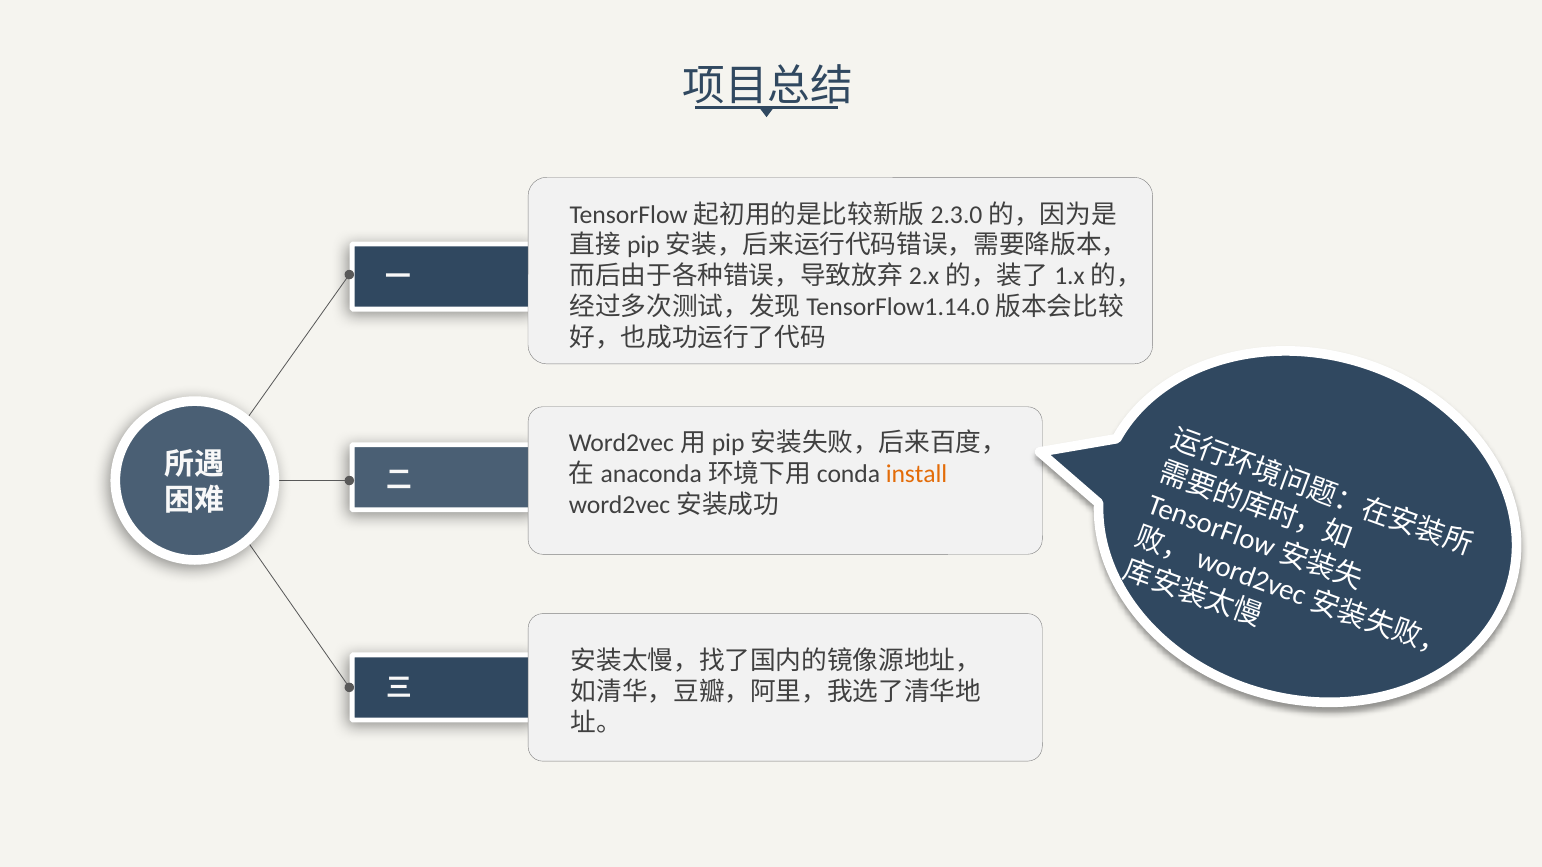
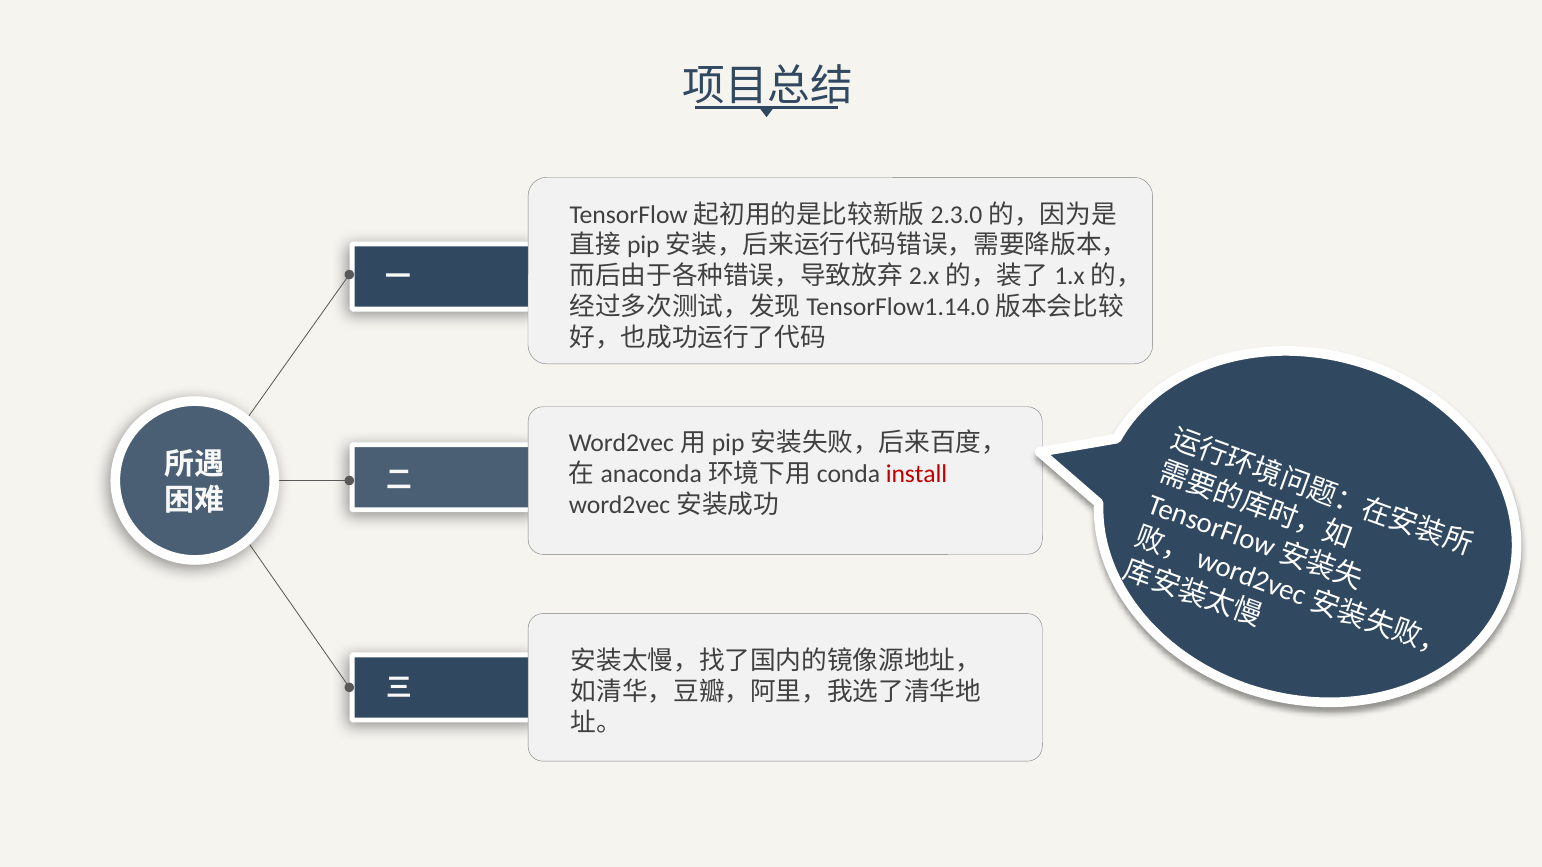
install colour: orange -> red
